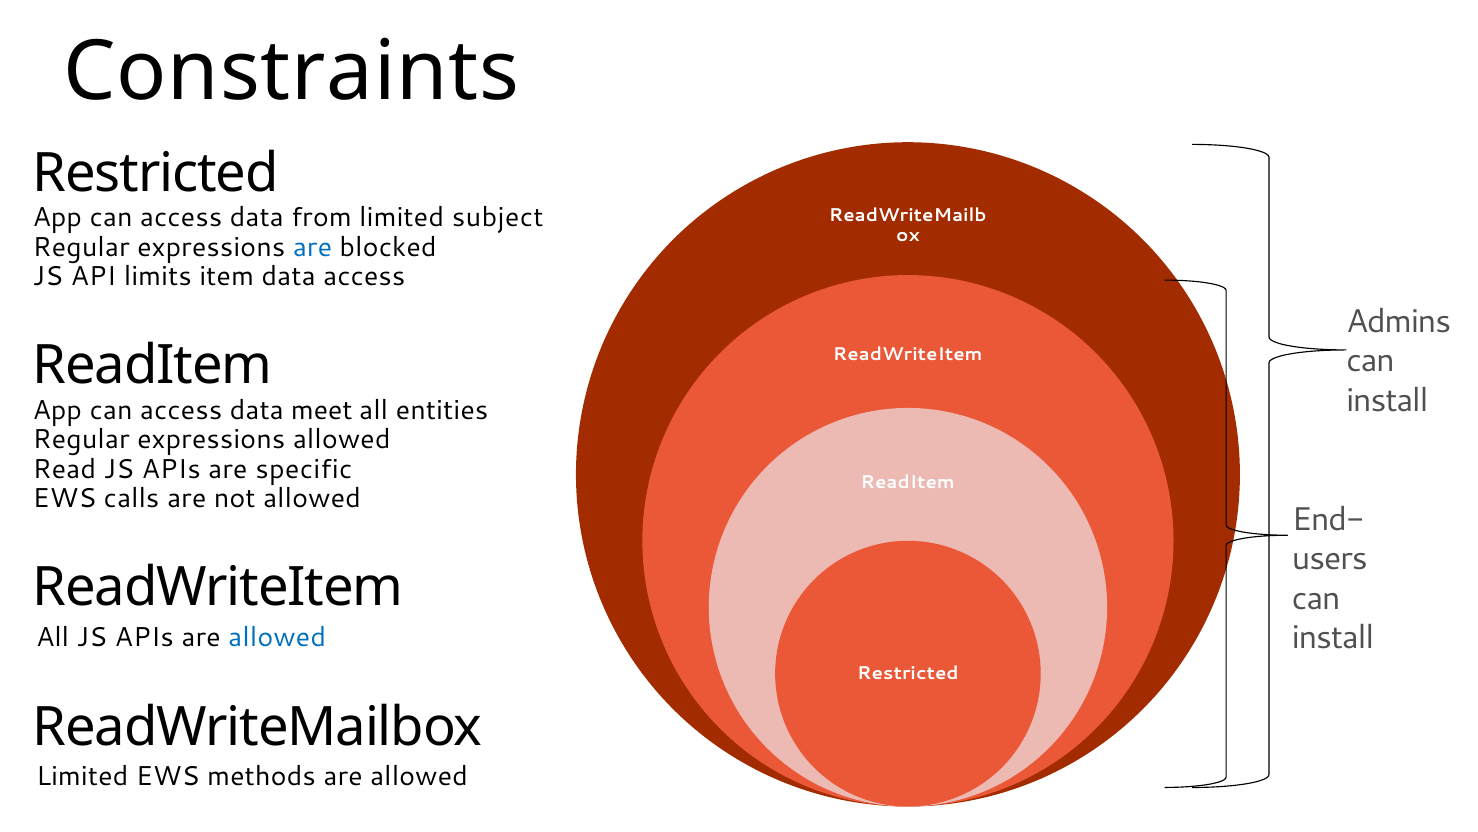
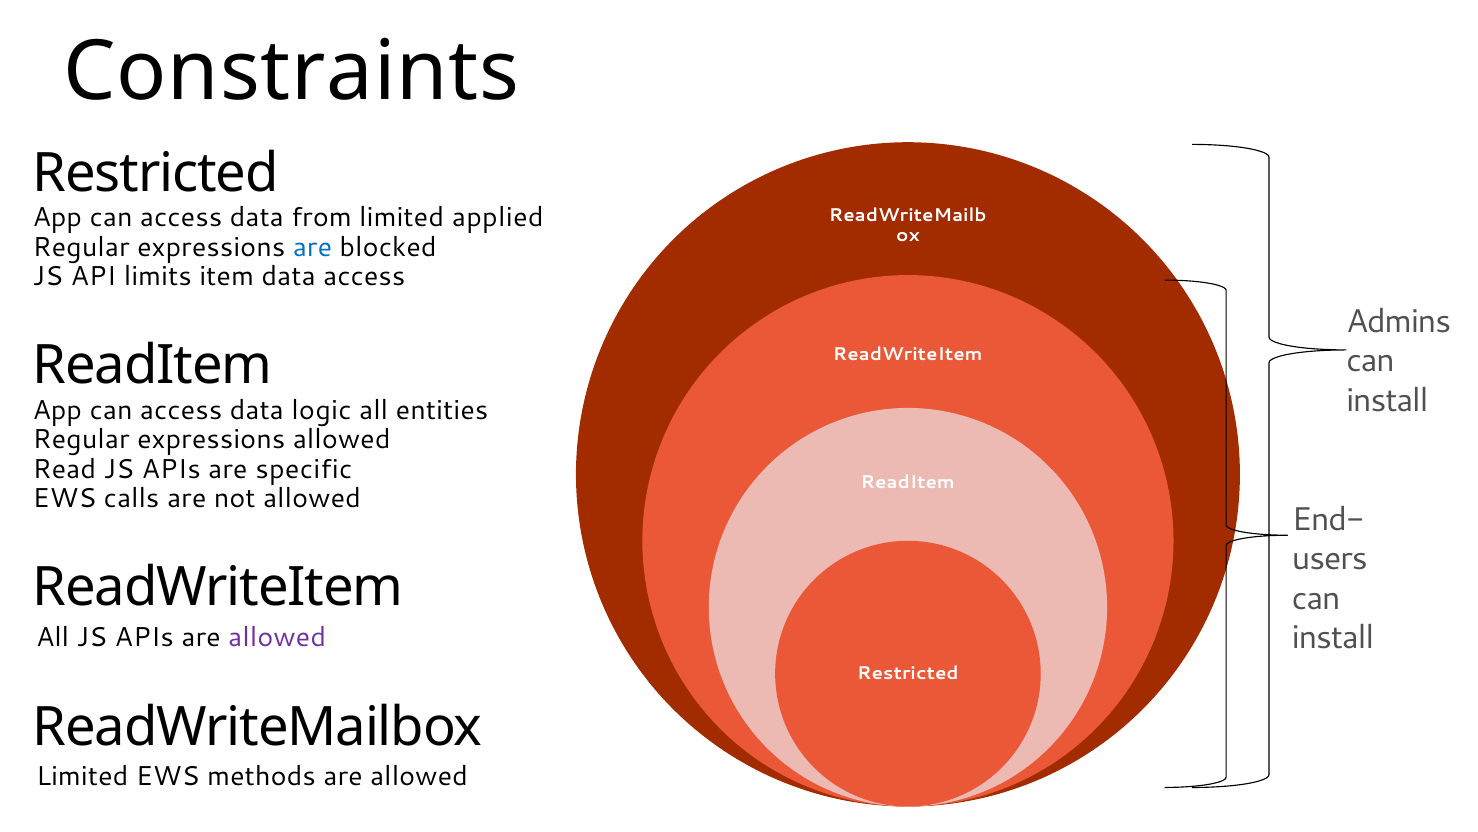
subject: subject -> applied
meet: meet -> logic
allowed at (277, 637) colour: blue -> purple
